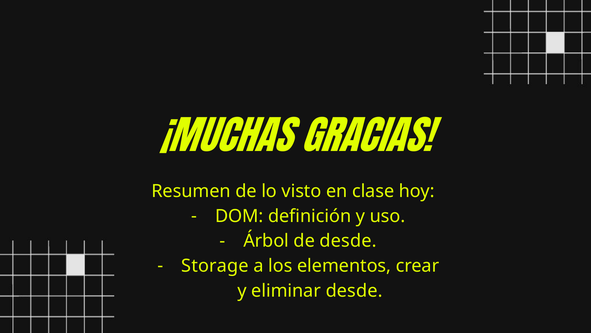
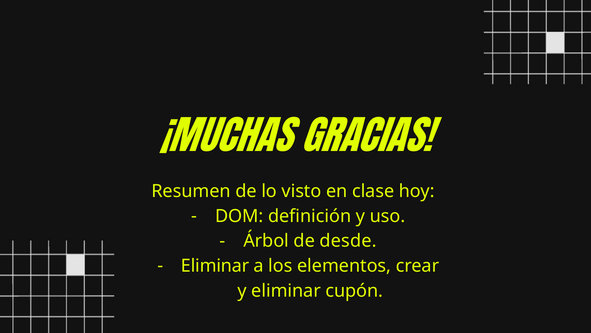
Storage at (215, 265): Storage -> Eliminar
eliminar desde: desde -> cupón
